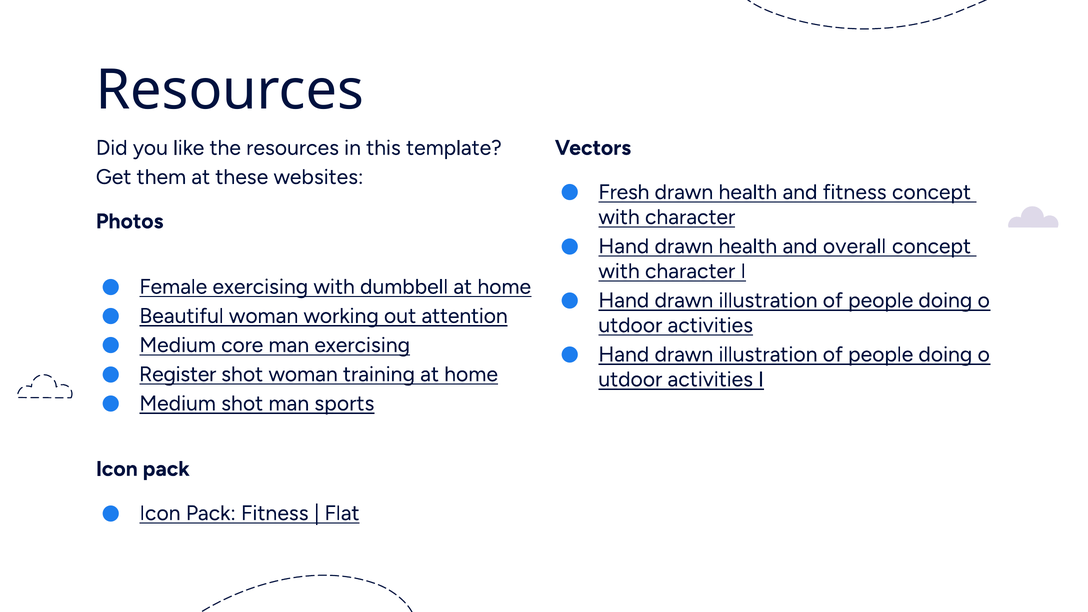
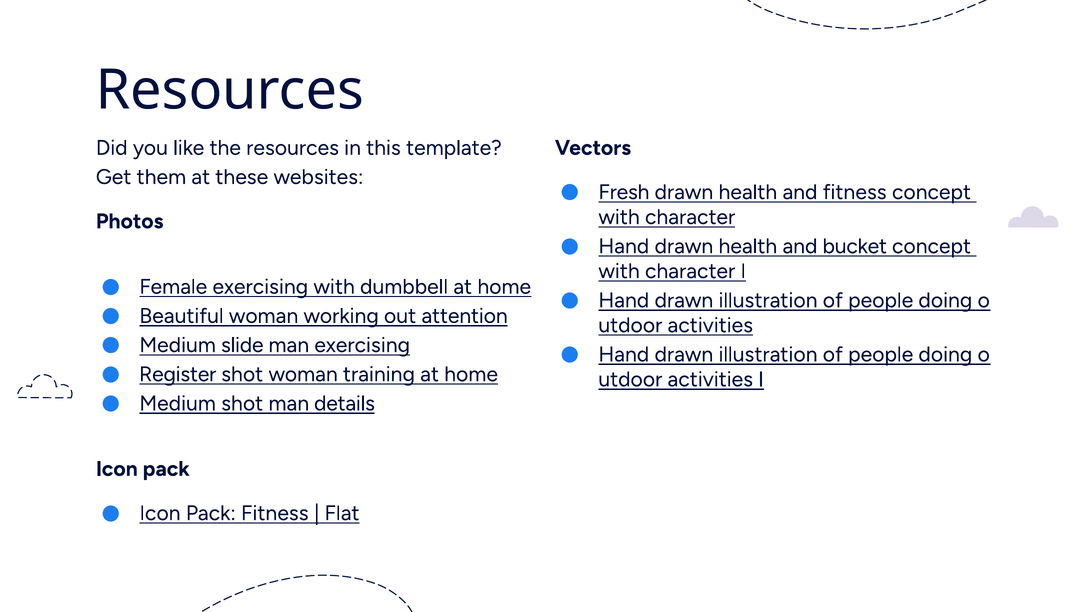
overall: overall -> bucket
core: core -> slide
sports: sports -> details
